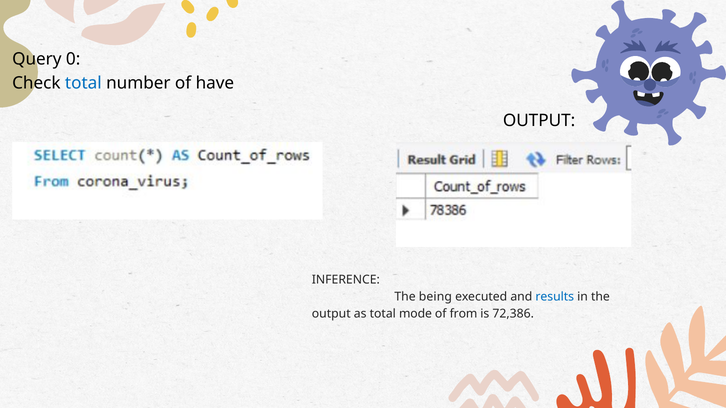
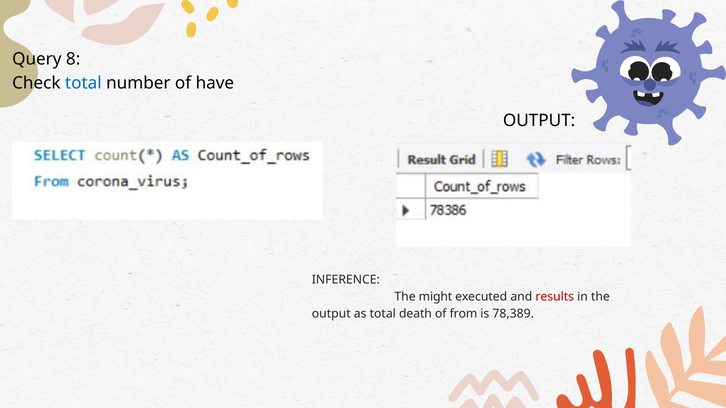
0: 0 -> 8
being: being -> might
results colour: blue -> red
mode: mode -> death
72,386: 72,386 -> 78,389
